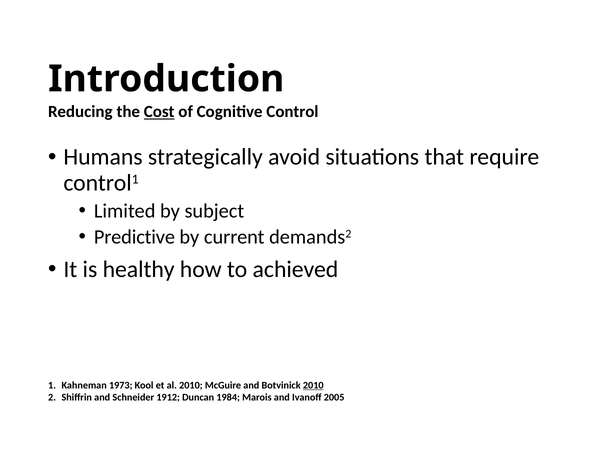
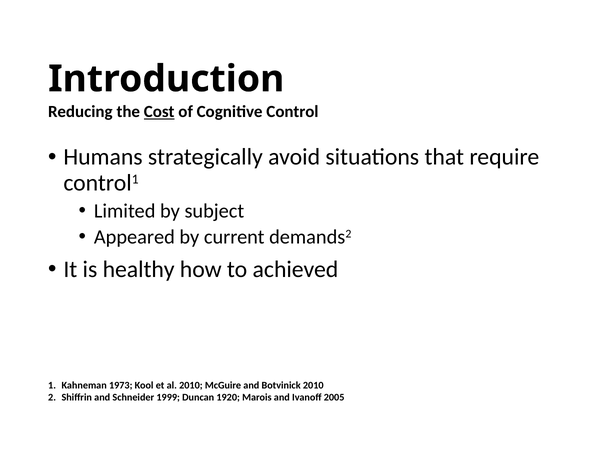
Predictive: Predictive -> Appeared
2010 at (313, 385) underline: present -> none
1912: 1912 -> 1999
1984: 1984 -> 1920
